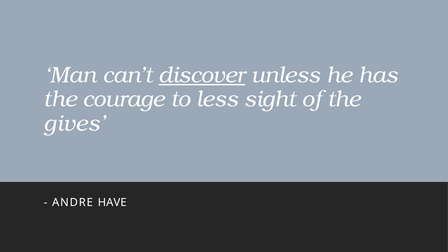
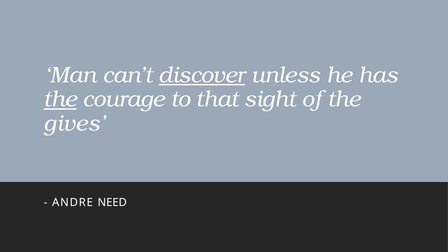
the at (60, 99) underline: none -> present
less: less -> that
HAVE: HAVE -> NEED
